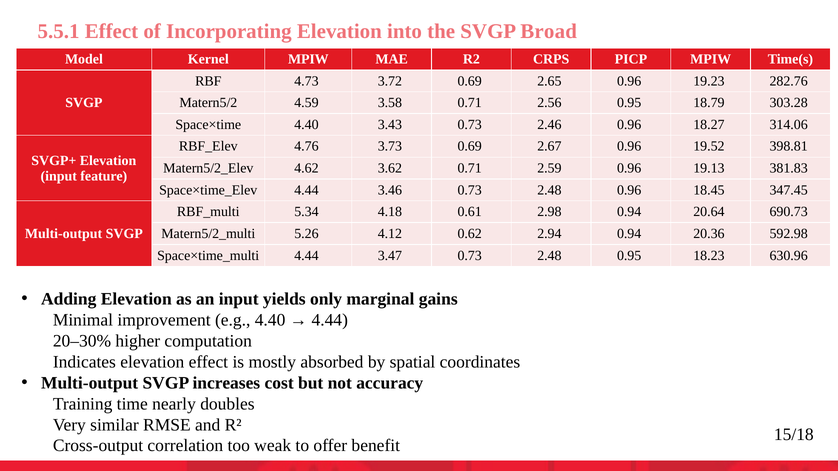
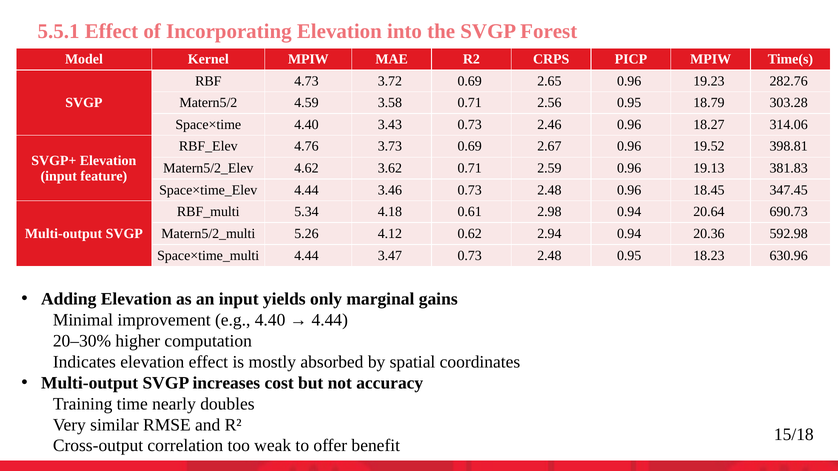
Broad: Broad -> Forest
